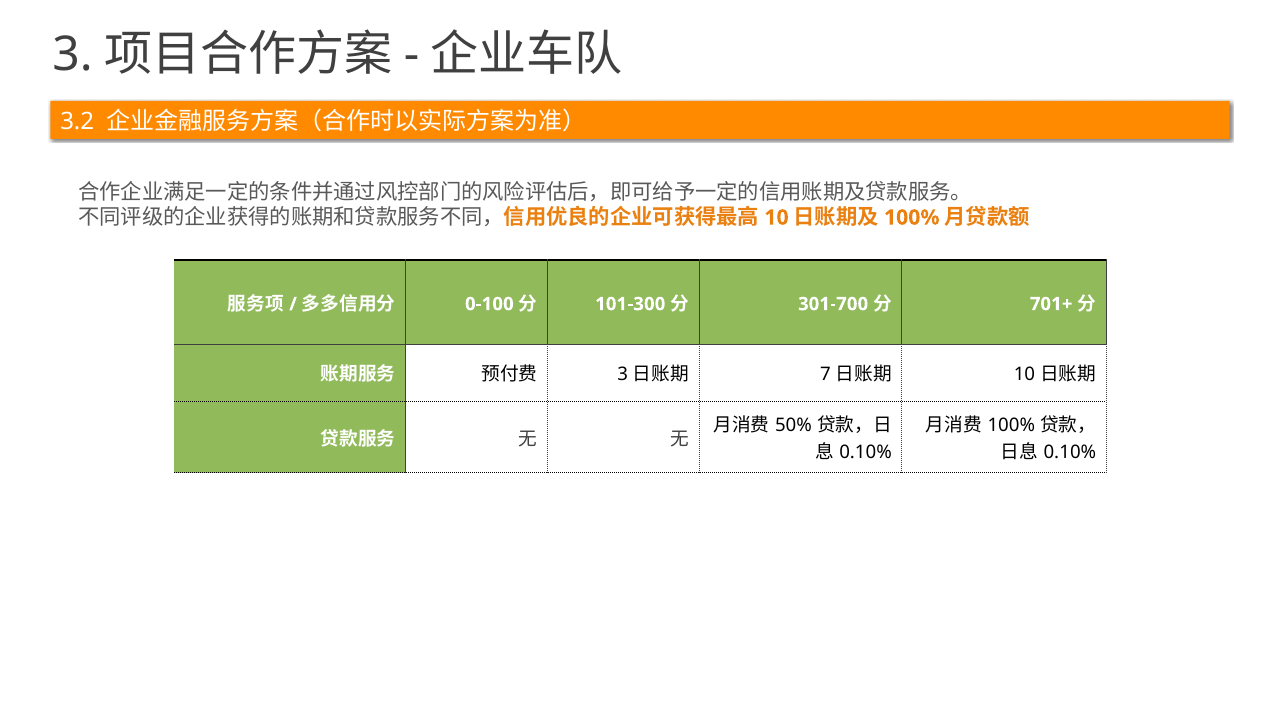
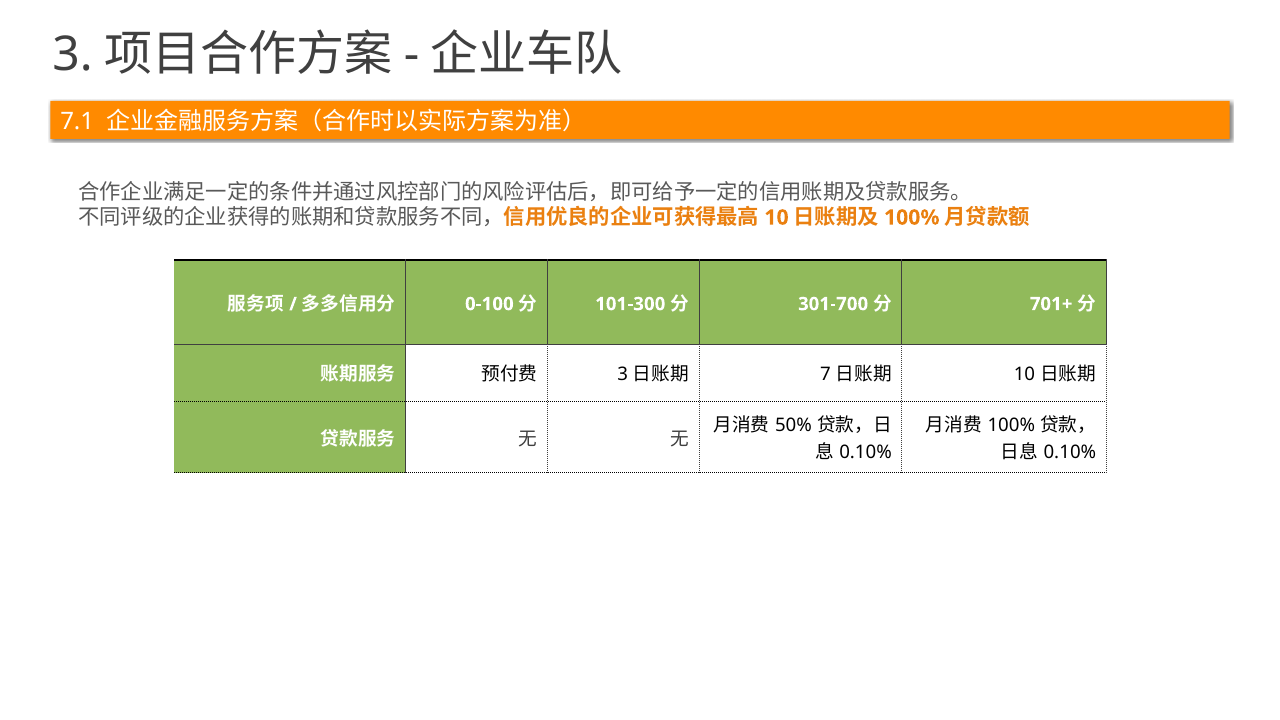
3.2: 3.2 -> 7.1
